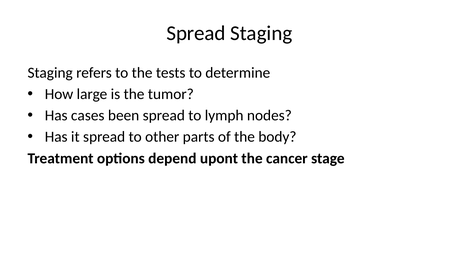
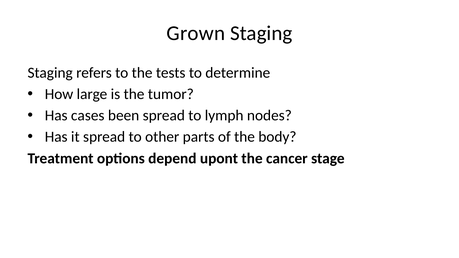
Spread at (196, 33): Spread -> Grown
